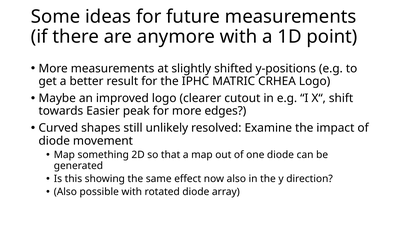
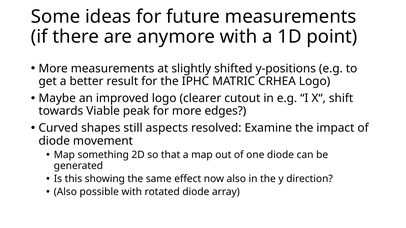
Easier: Easier -> Viable
unlikely: unlikely -> aspects
